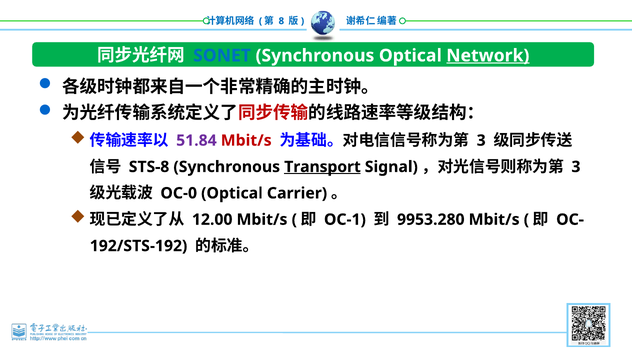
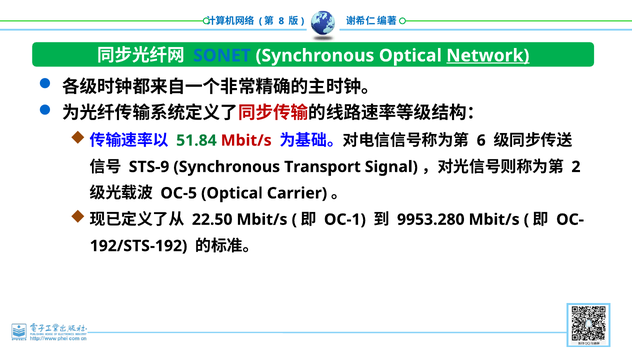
51.84 colour: purple -> green
3 at (481, 140): 3 -> 6
STS-8: STS-8 -> STS-9
Transport underline: present -> none
3 at (576, 167): 3 -> 2
OC-0: OC-0 -> OC-5
12.00: 12.00 -> 22.50
